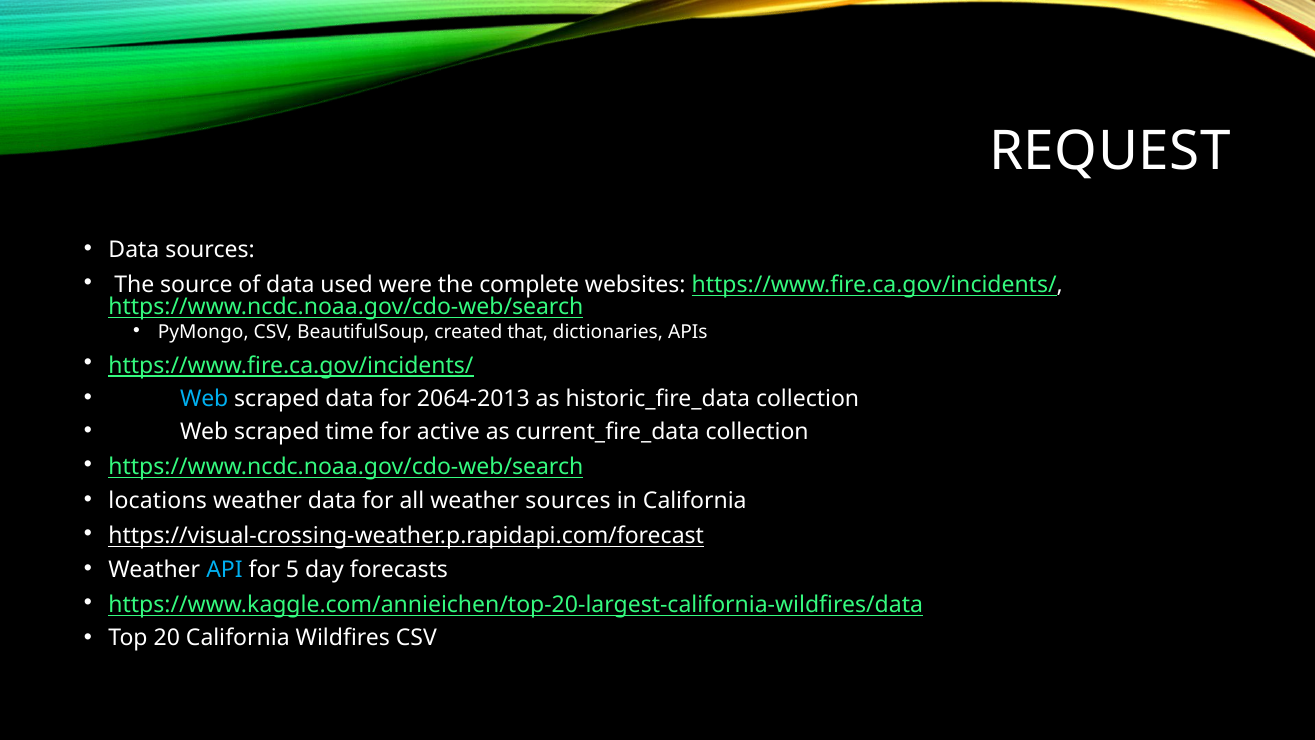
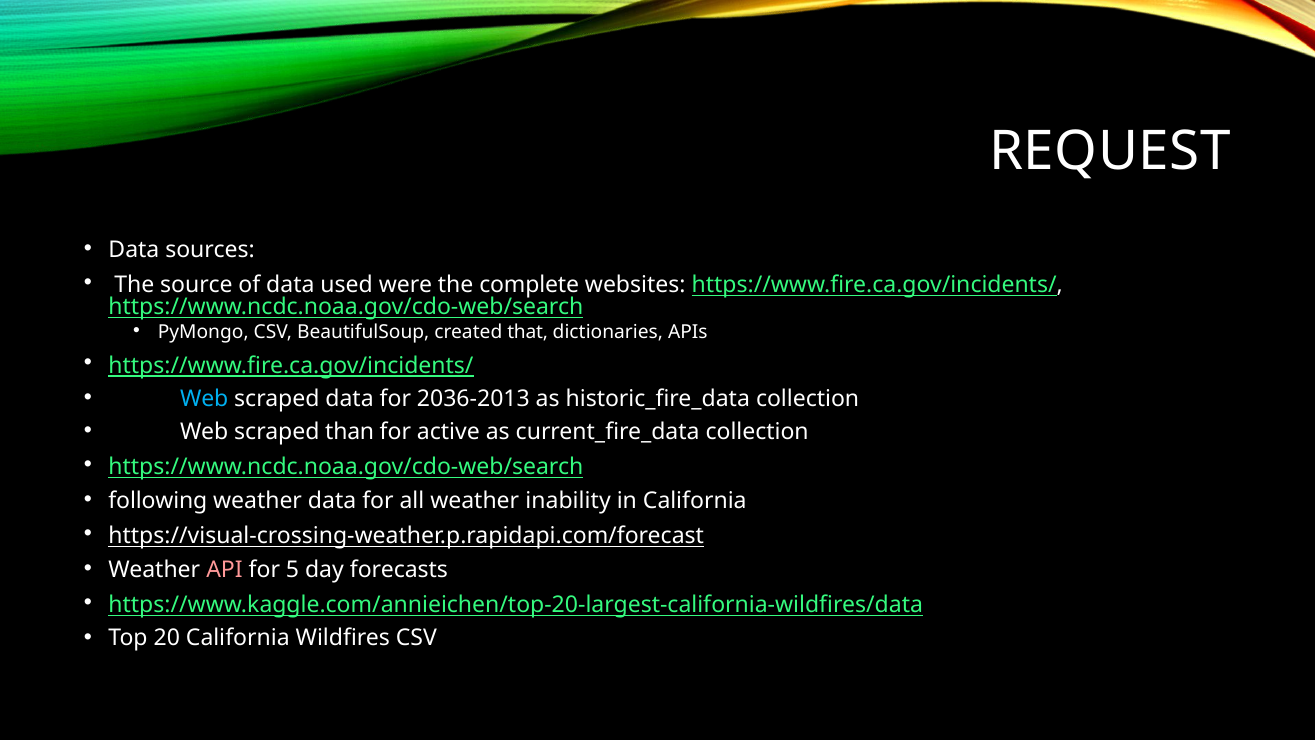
2064-2013: 2064-2013 -> 2036-2013
time: time -> than
locations: locations -> following
weather sources: sources -> inability
API colour: light blue -> pink
